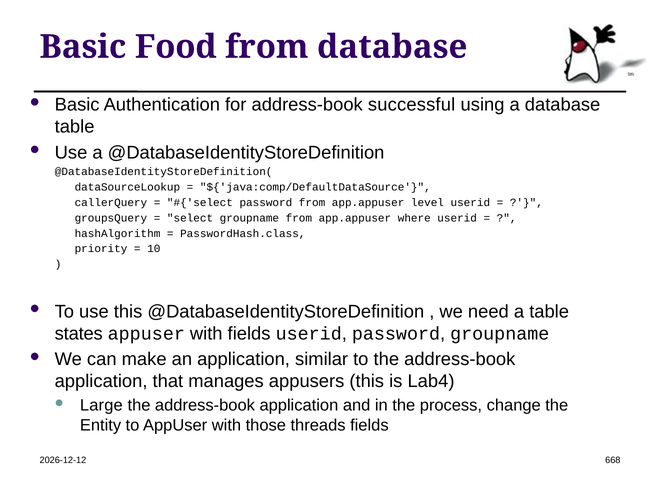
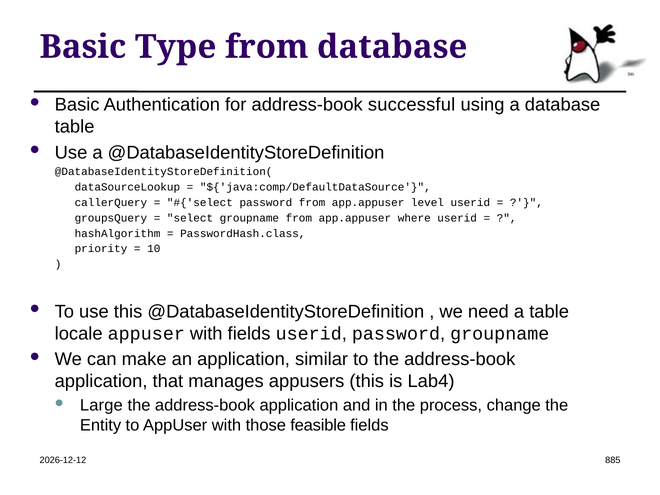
Food: Food -> Type
states: states -> locale
threads: threads -> feasible
668: 668 -> 885
